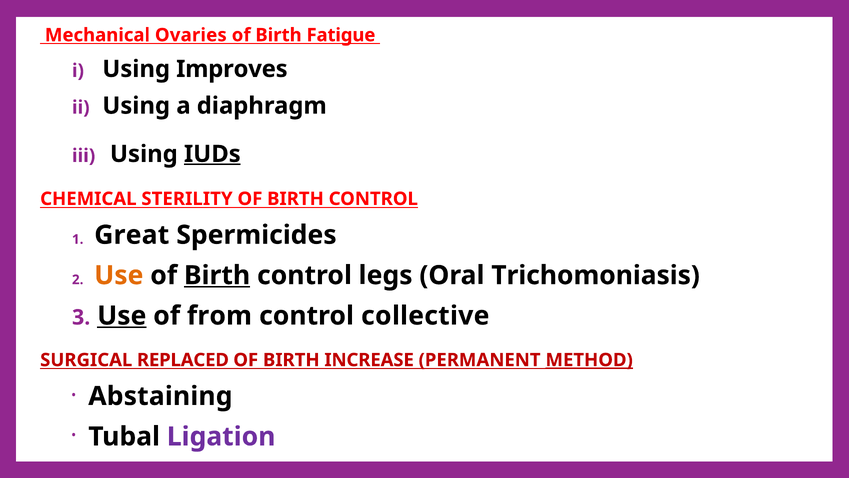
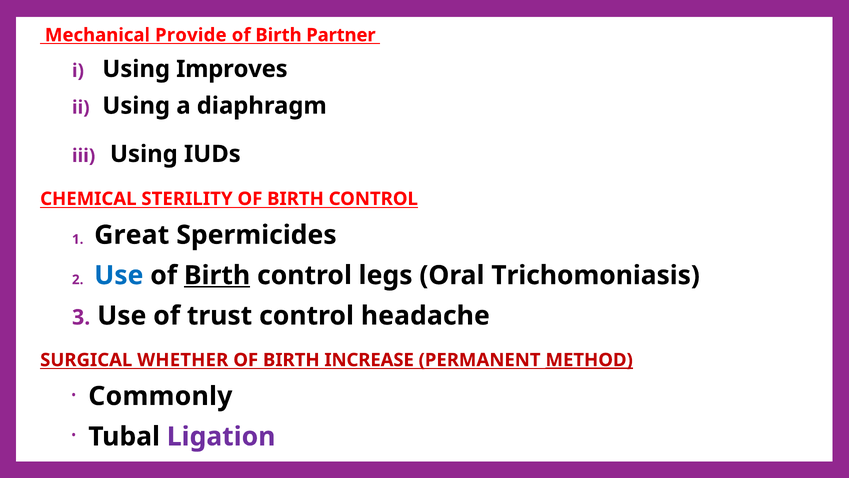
Ovaries: Ovaries -> Provide
Fatigue: Fatigue -> Partner
IUDs underline: present -> none
Use at (119, 275) colour: orange -> blue
Use at (122, 316) underline: present -> none
from: from -> trust
collective: collective -> headache
REPLACED: REPLACED -> WHETHER
Abstaining: Abstaining -> Commonly
